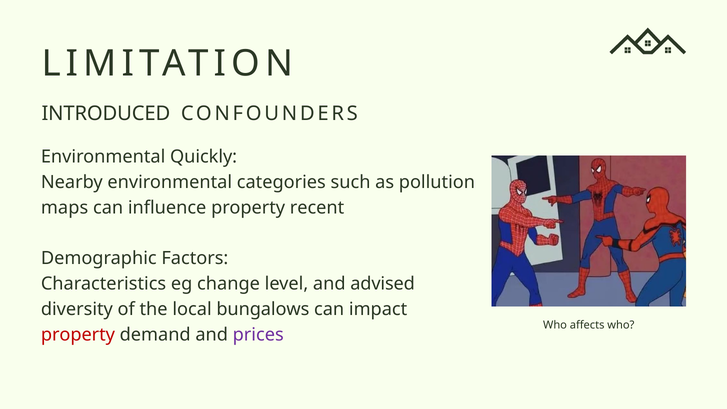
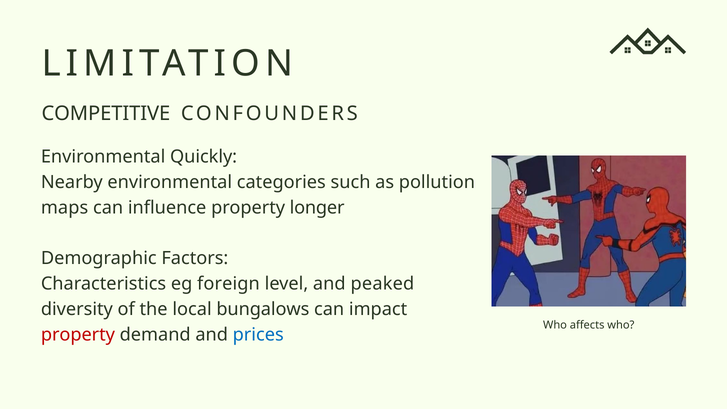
INTRODUCED: INTRODUCED -> COMPETITIVE
recent: recent -> longer
change: change -> foreign
advised: advised -> peaked
prices colour: purple -> blue
